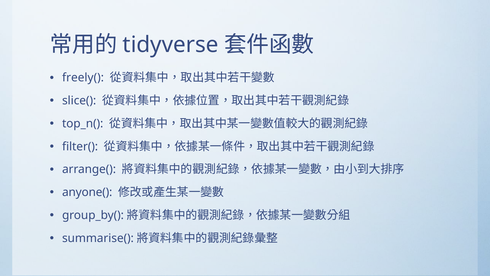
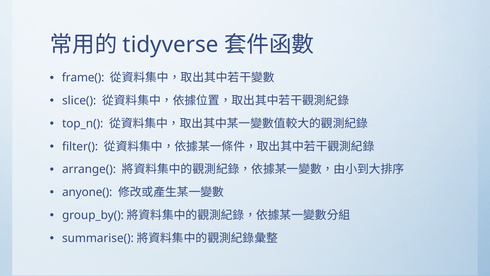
freely(: freely( -> frame(
